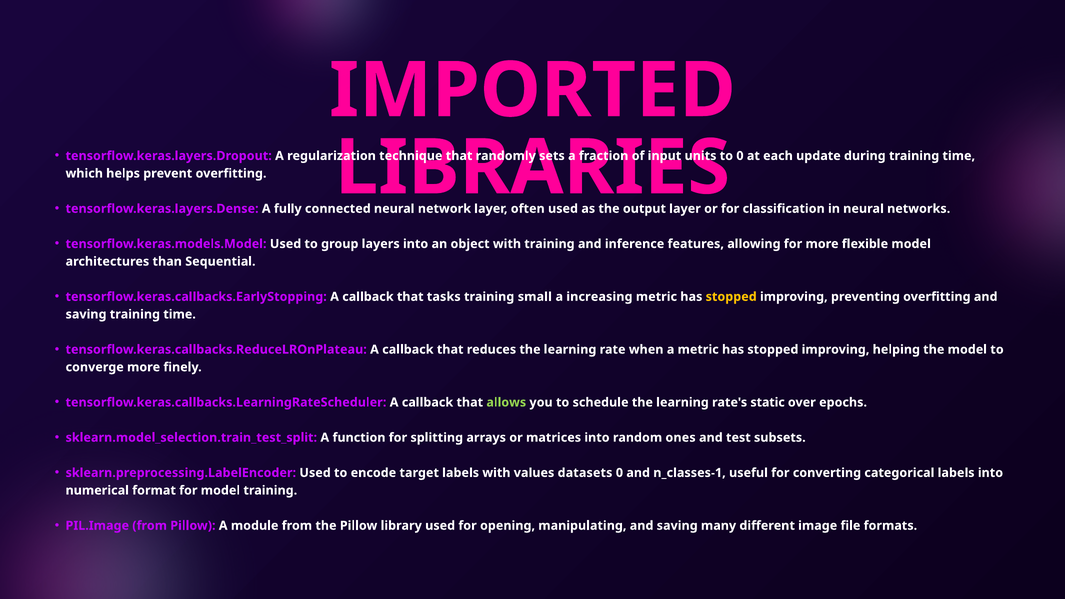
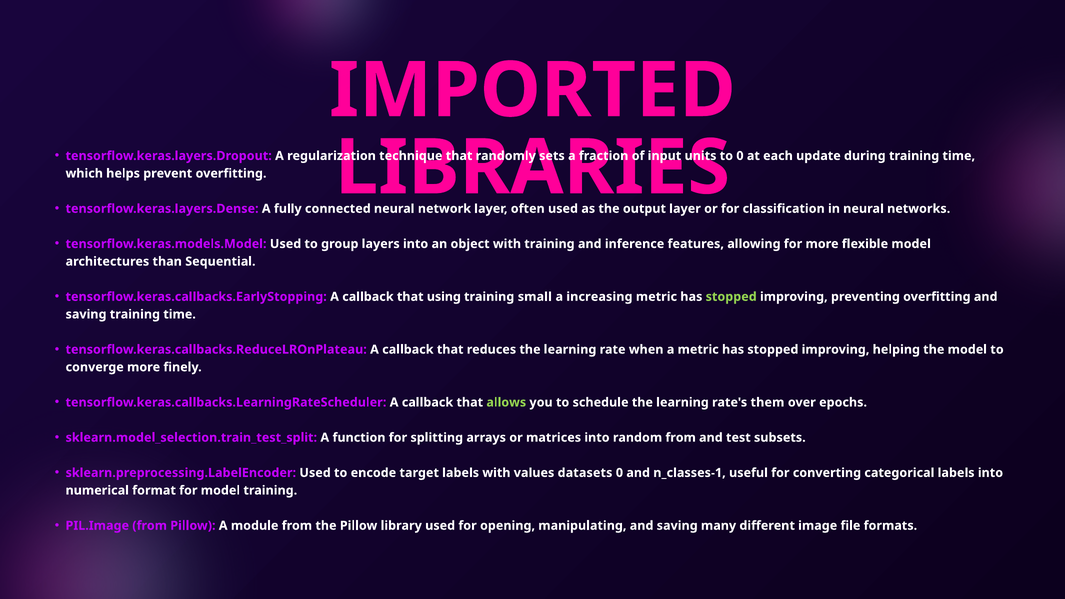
tasks: tasks -> using
stopped at (731, 297) colour: yellow -> light green
static: static -> them
random ones: ones -> from
